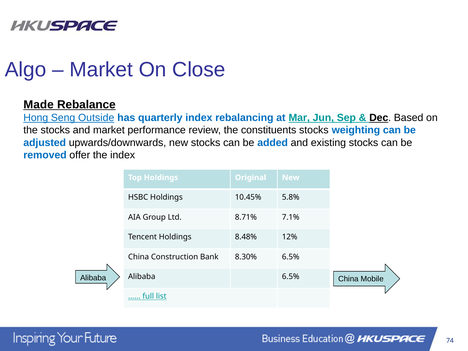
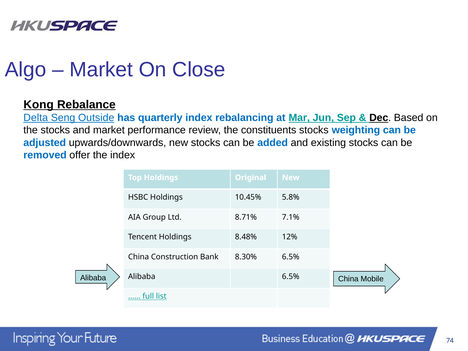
Made: Made -> Kong
Hong: Hong -> Delta
